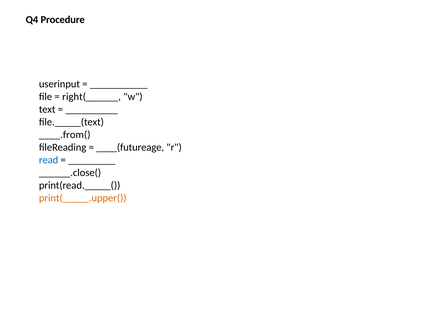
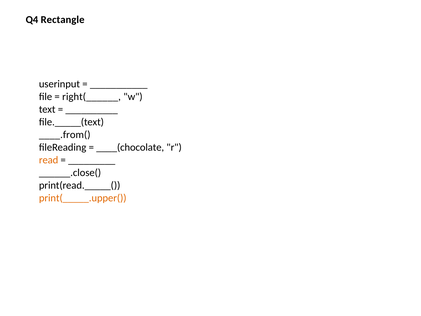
Procedure: Procedure -> Rectangle
____(futureage: ____(futureage -> ____(chocolate
read colour: blue -> orange
